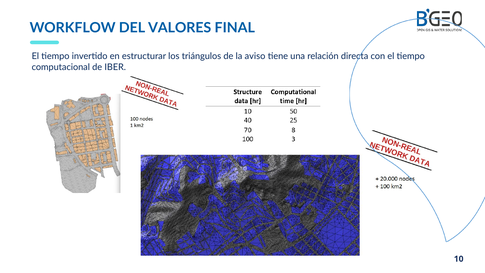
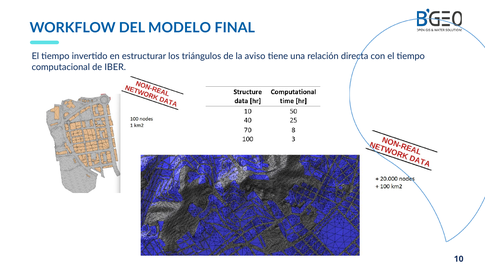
VALORES: VALORES -> MODELO
